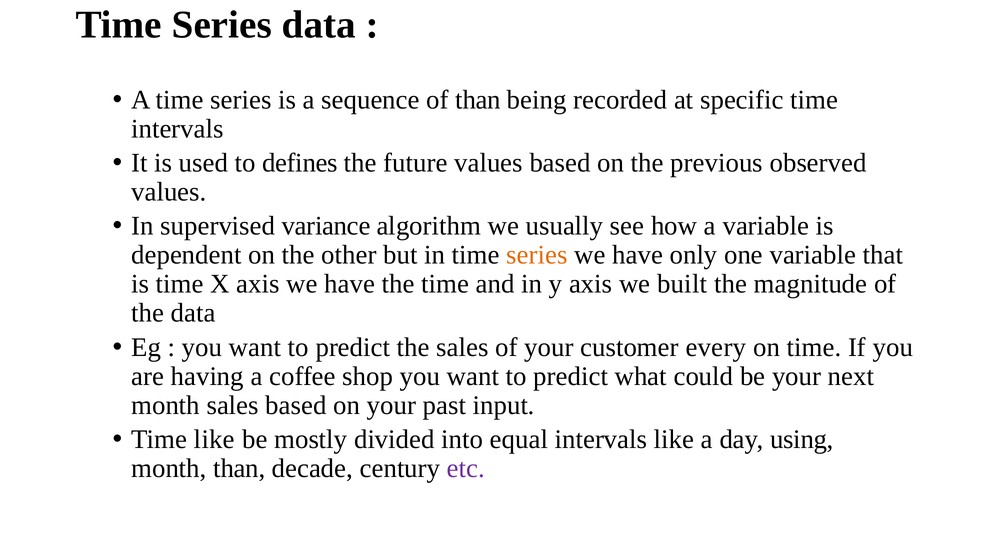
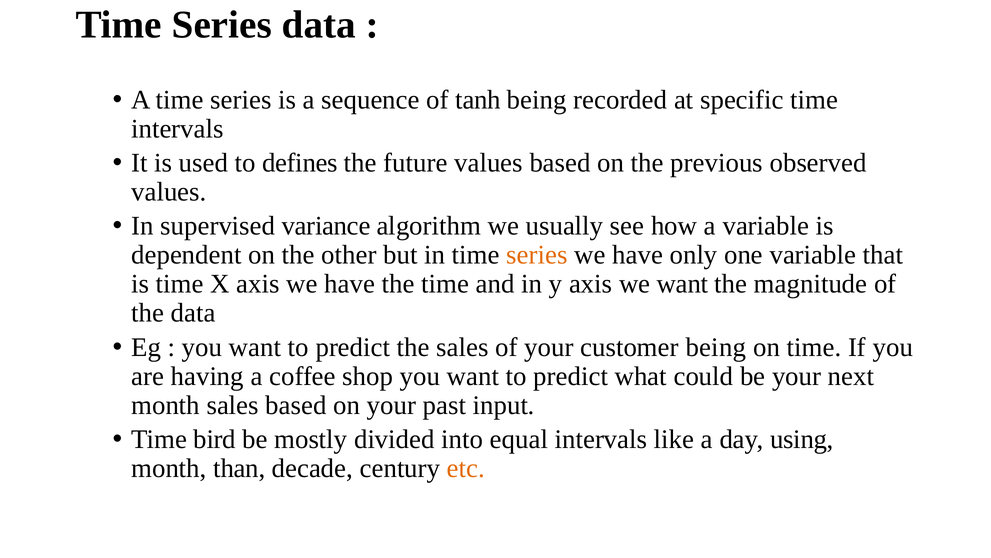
of than: than -> tanh
we built: built -> want
customer every: every -> being
Time like: like -> bird
etc colour: purple -> orange
